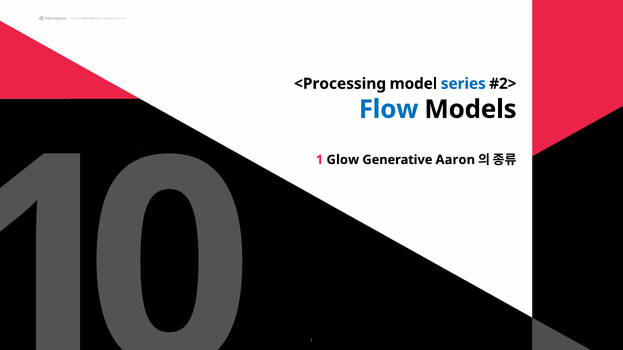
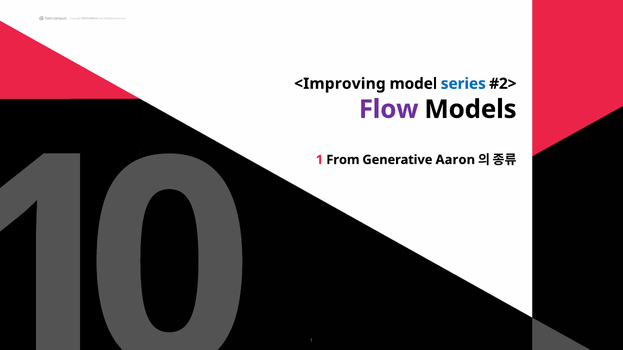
<Processing: <Processing -> <Improving
Flow colour: blue -> purple
Glow: Glow -> From
